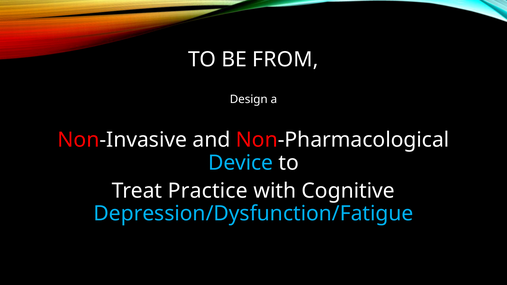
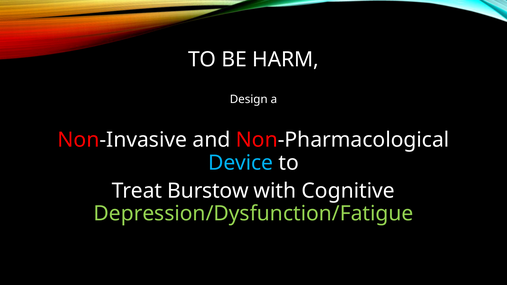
FROM: FROM -> HARM
Practice: Practice -> Burstow
Depression/Dysfunction/Fatigue colour: light blue -> light green
